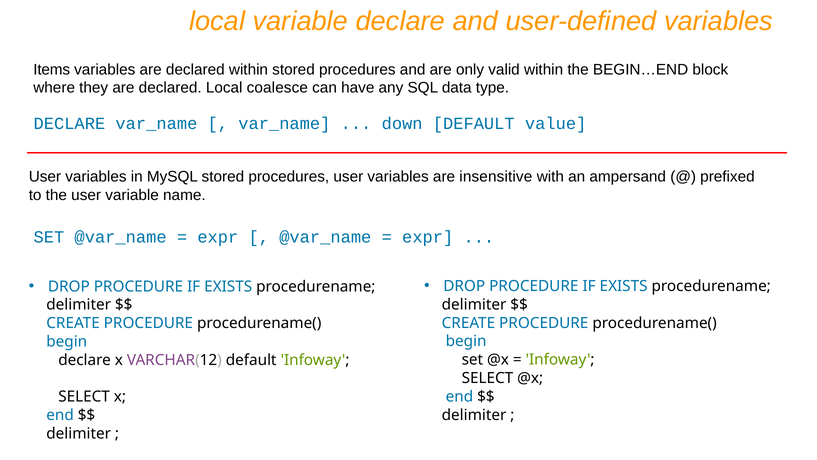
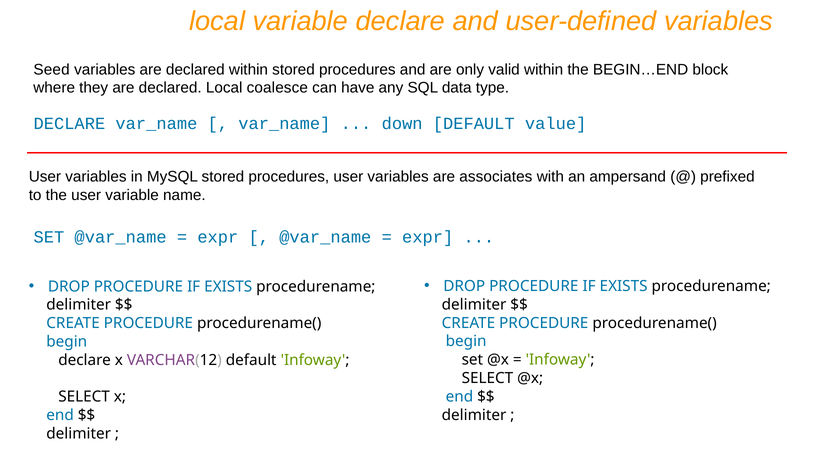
Items: Items -> Seed
insensitive: insensitive -> associates
